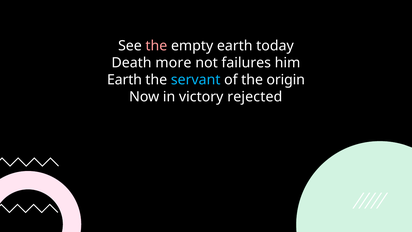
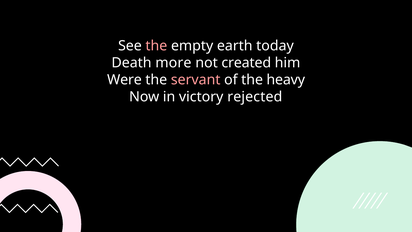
failures: failures -> created
Earth at (124, 80): Earth -> Were
servant colour: light blue -> pink
origin: origin -> heavy
